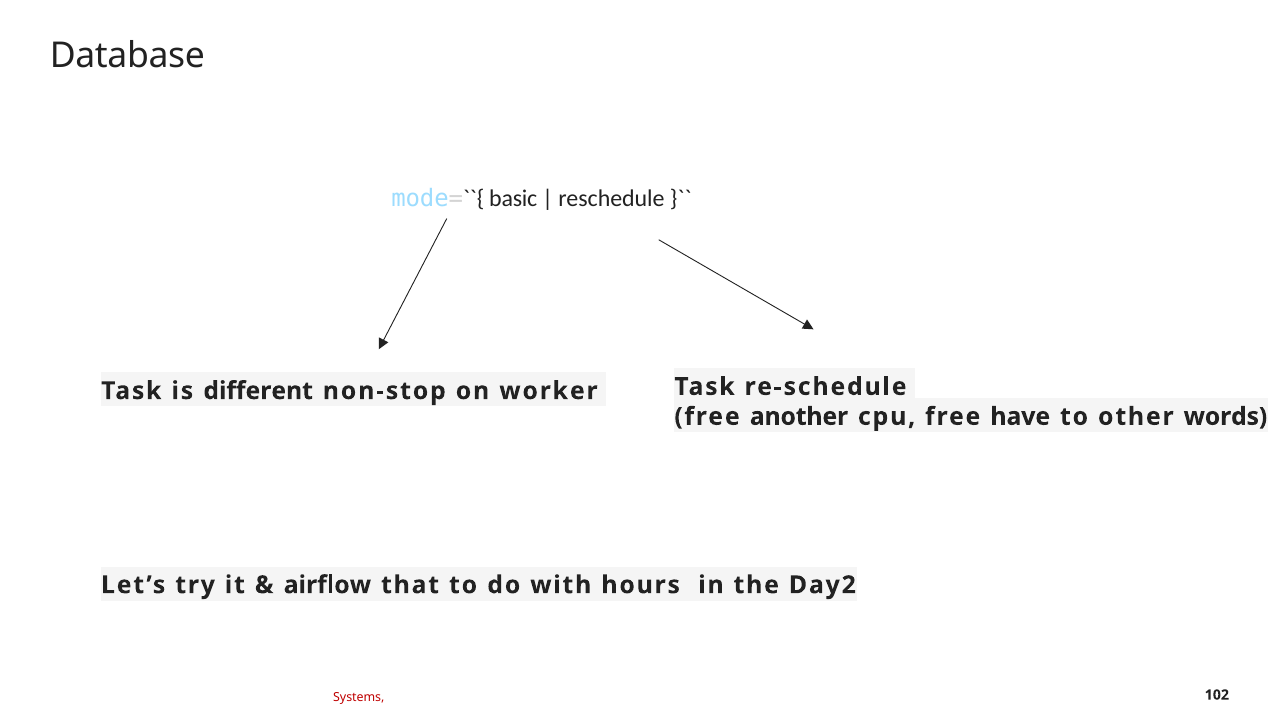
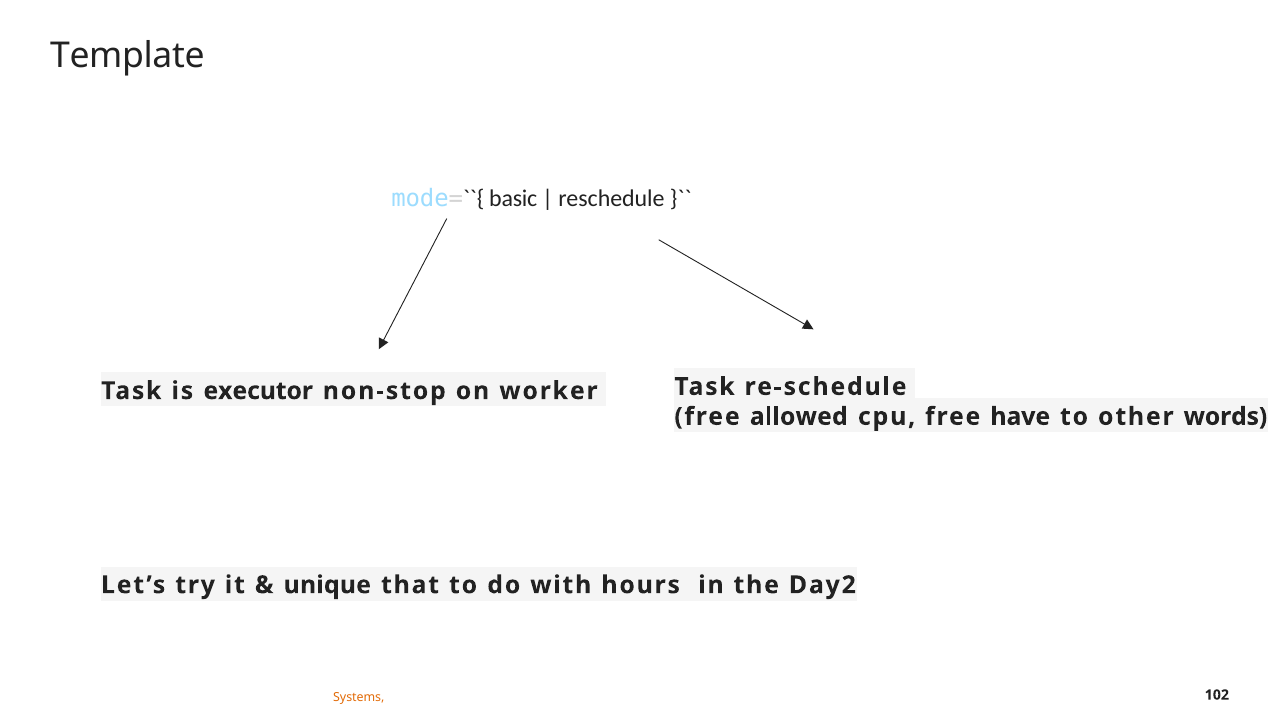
Database: Database -> Template
different: different -> executor
another: another -> allowed
airflow: airflow -> unique
Systems at (359, 697) colour: red -> orange
